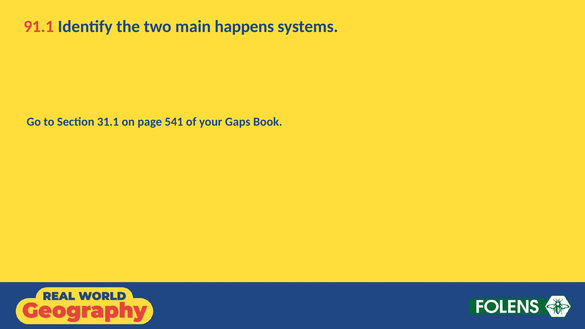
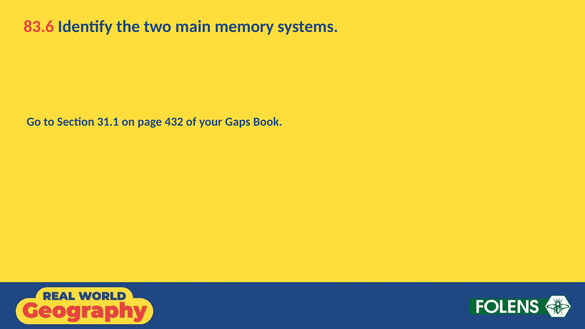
91.1: 91.1 -> 83.6
happens: happens -> memory
541: 541 -> 432
